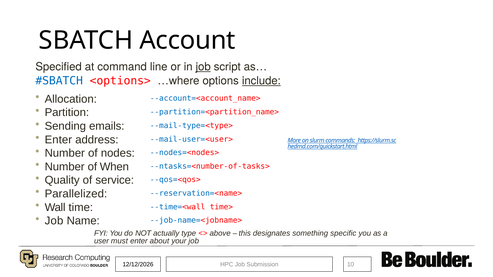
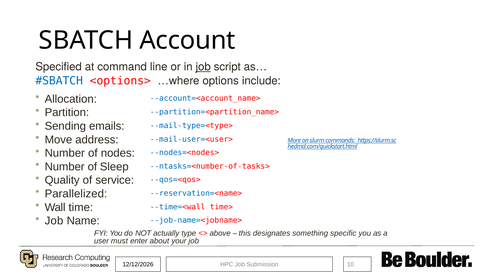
include underline: present -> none
Enter at (58, 140): Enter -> Move
When: When -> Sleep
